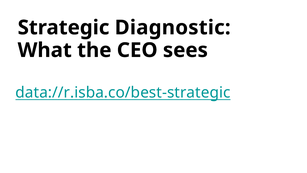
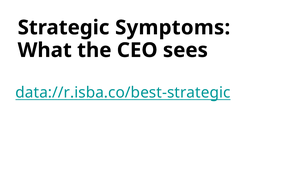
Diagnostic: Diagnostic -> Symptoms
